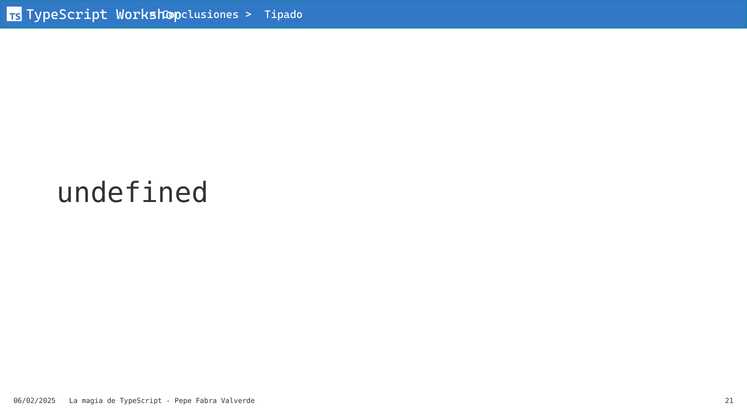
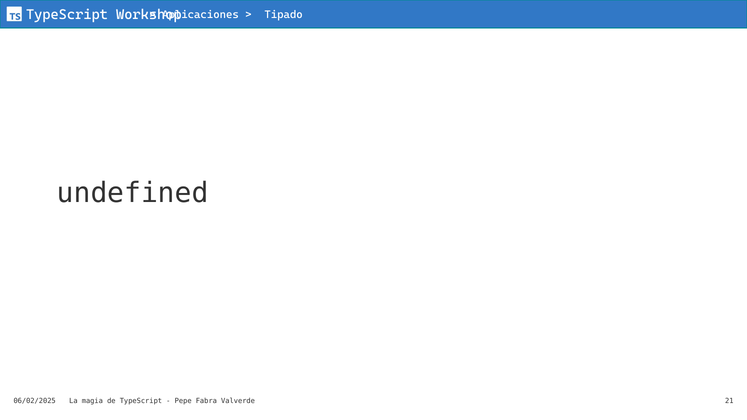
Conclusiones: Conclusiones -> Aplicaciones
